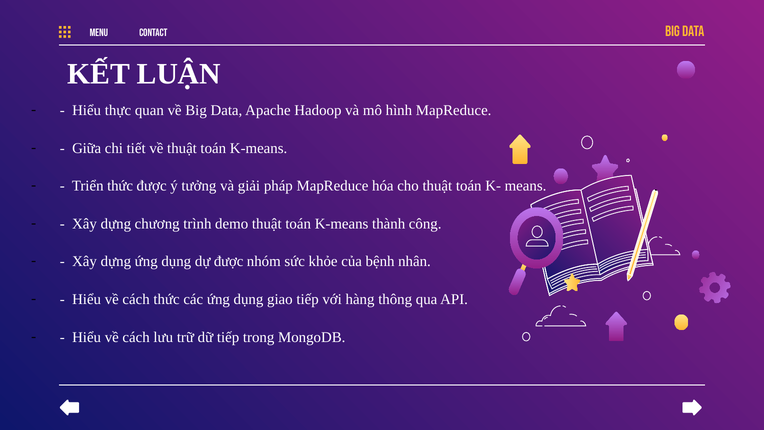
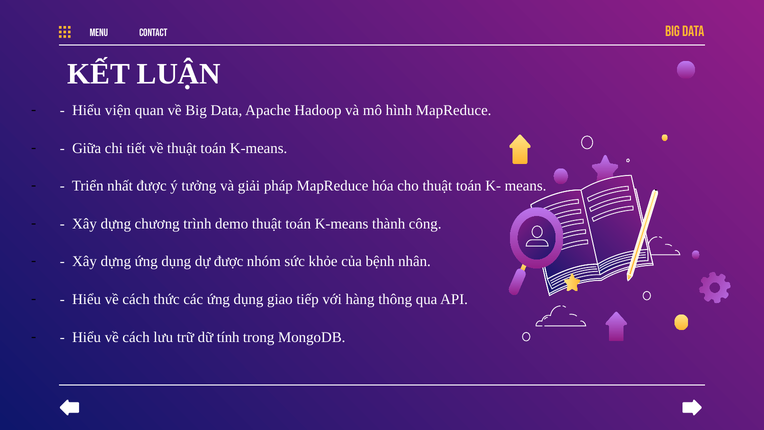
thực: thực -> viện
Triển thức: thức -> nhất
dữ tiếp: tiếp -> tính
